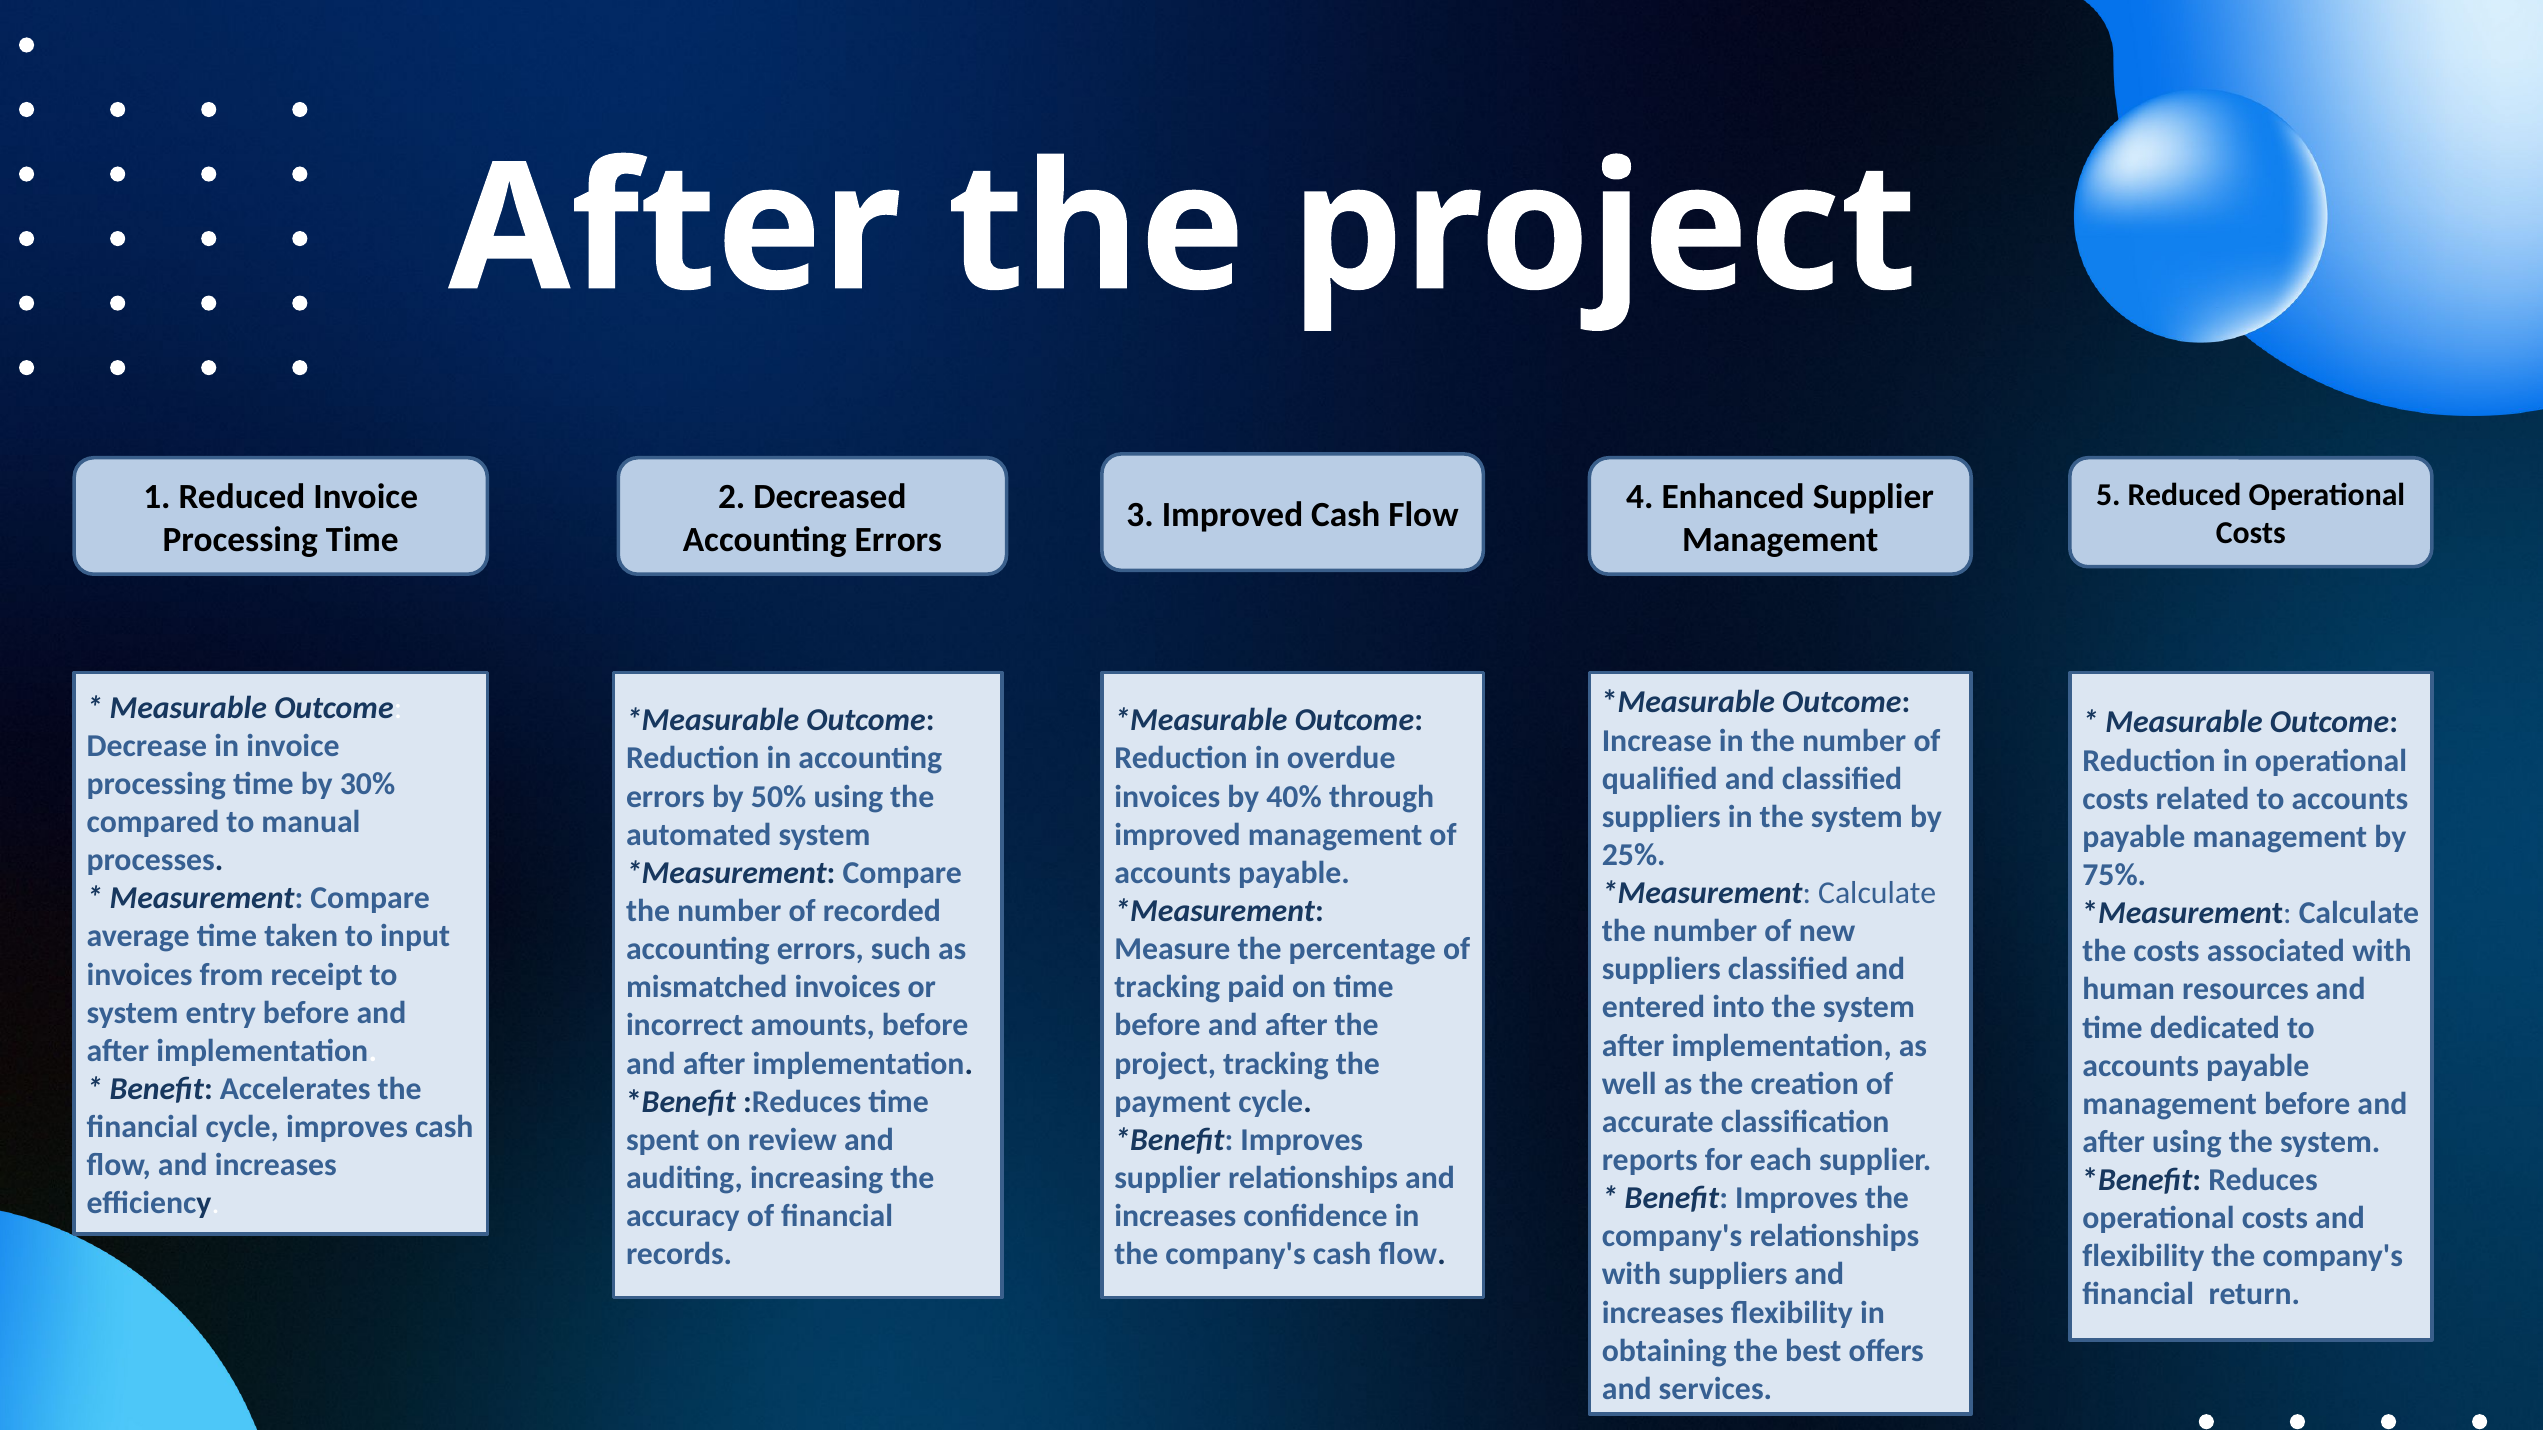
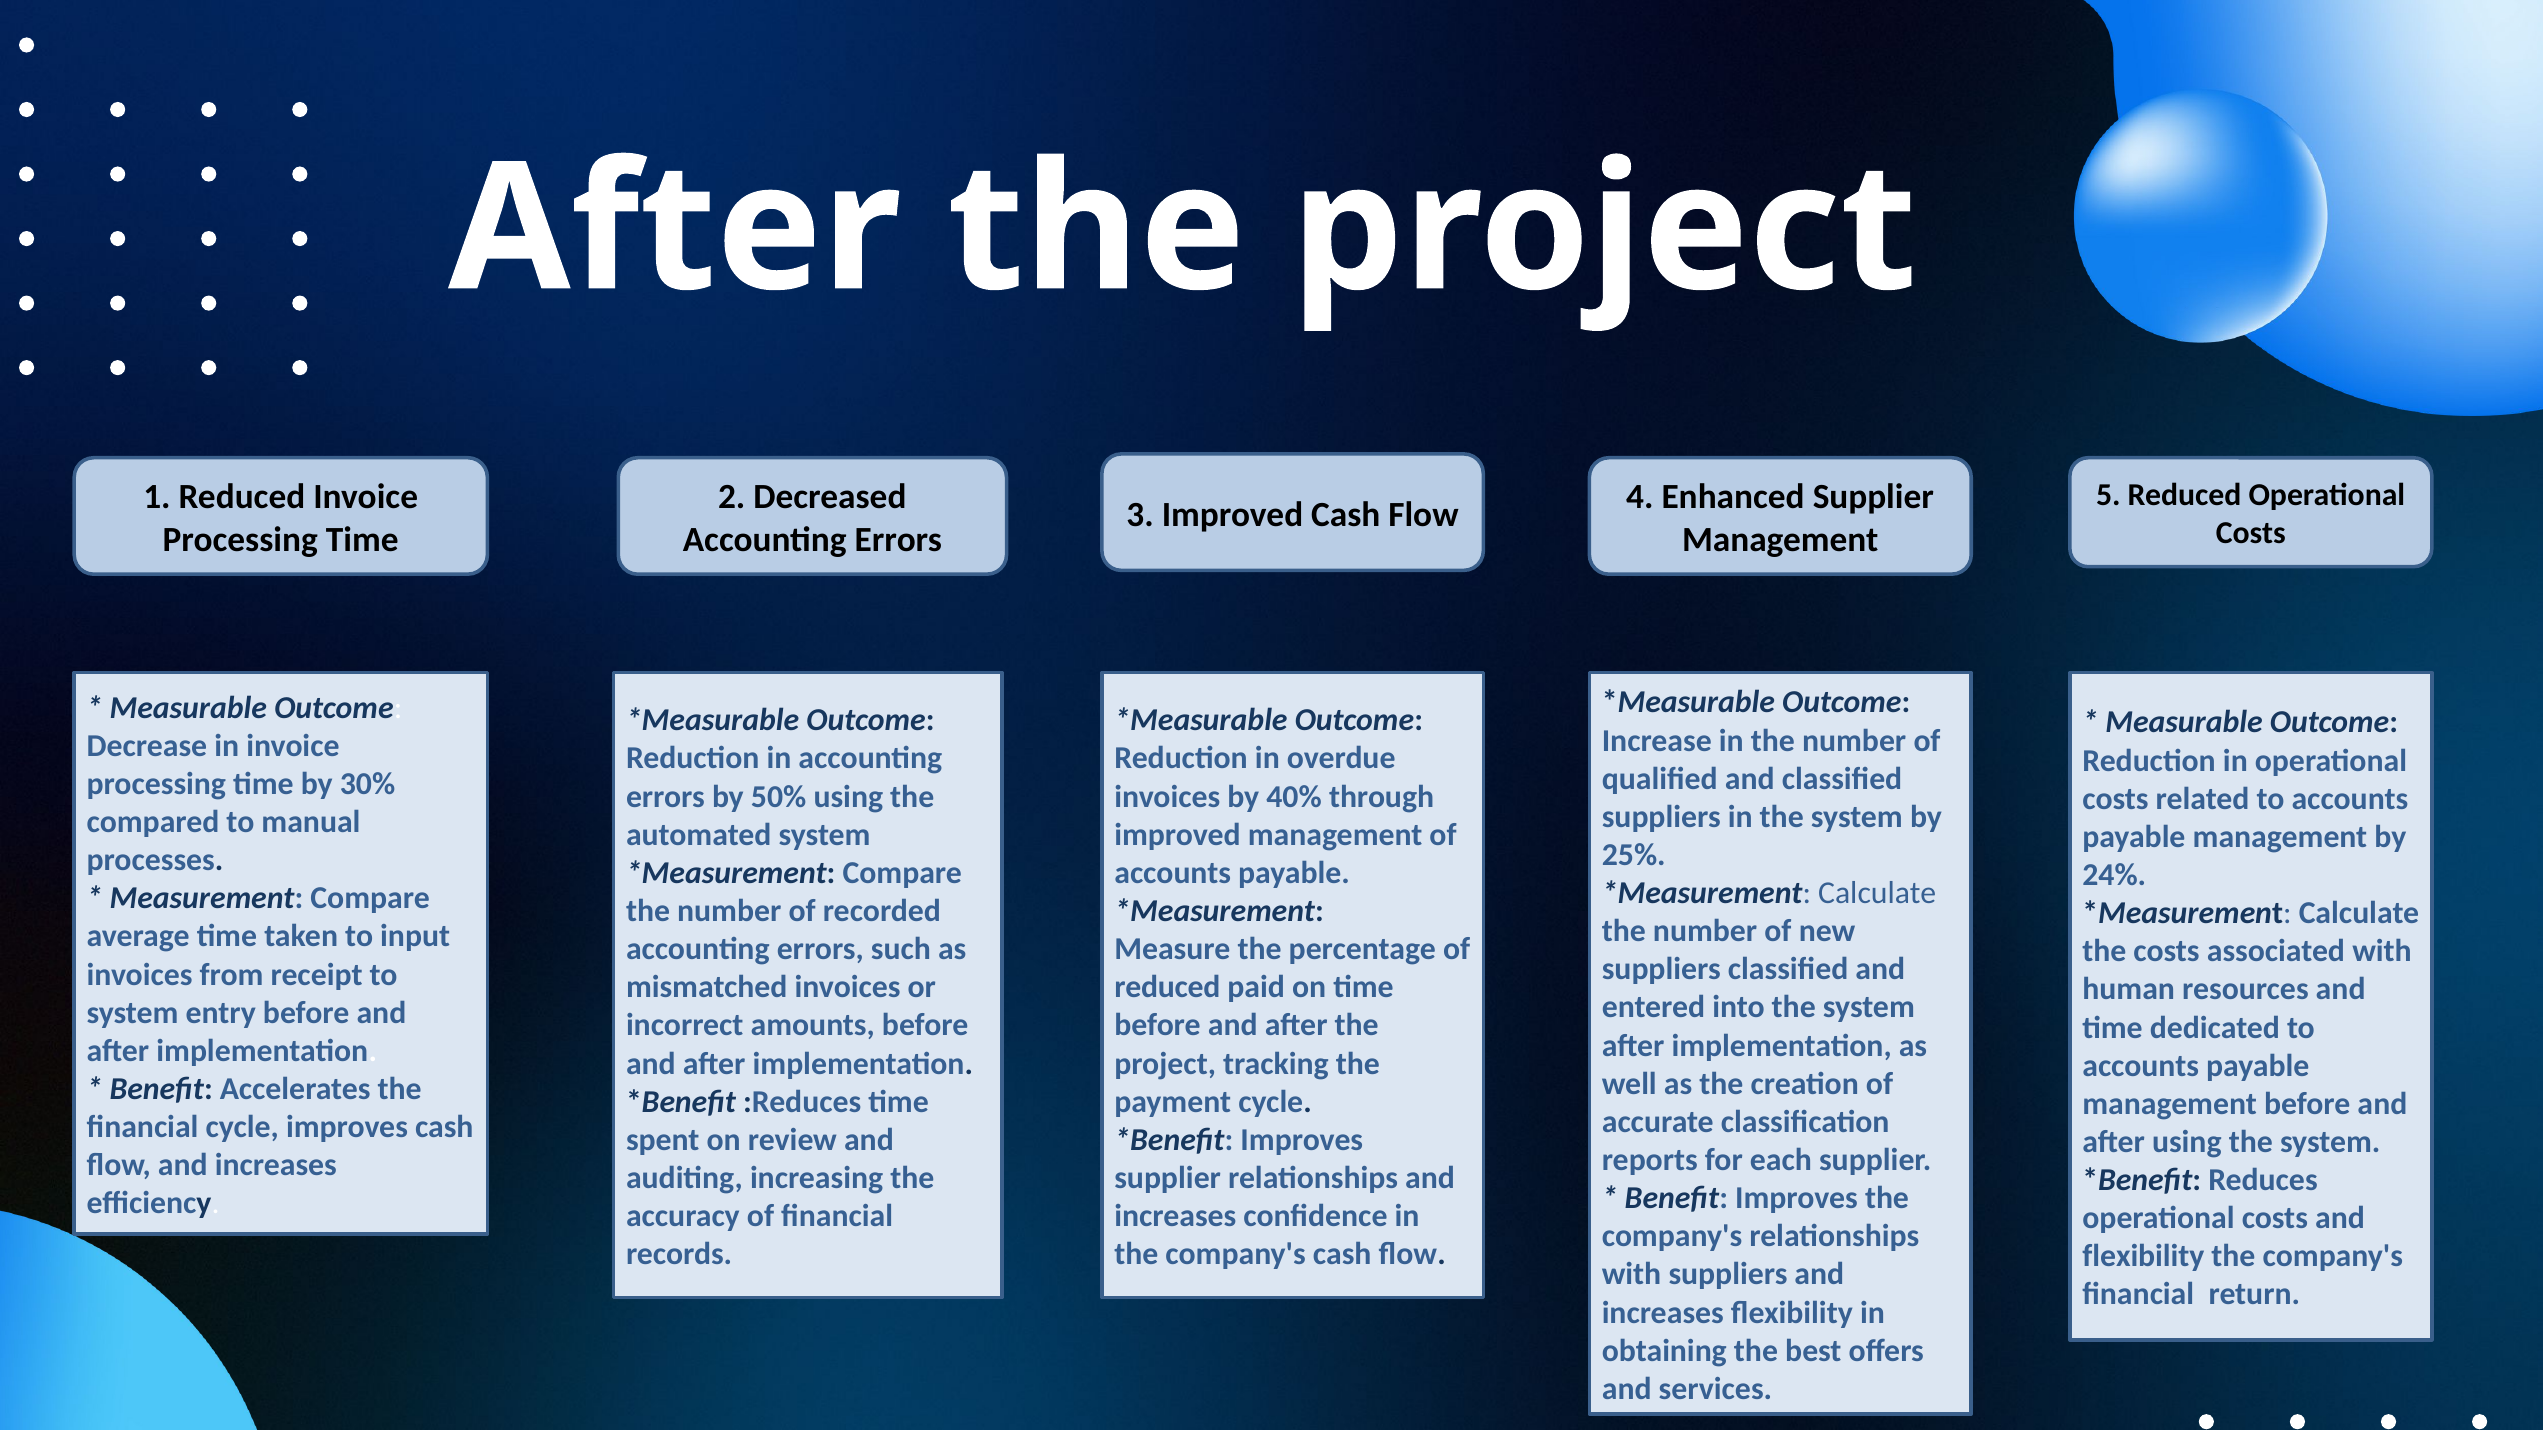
75%: 75% -> 24%
tracking at (1167, 988): tracking -> reduced
